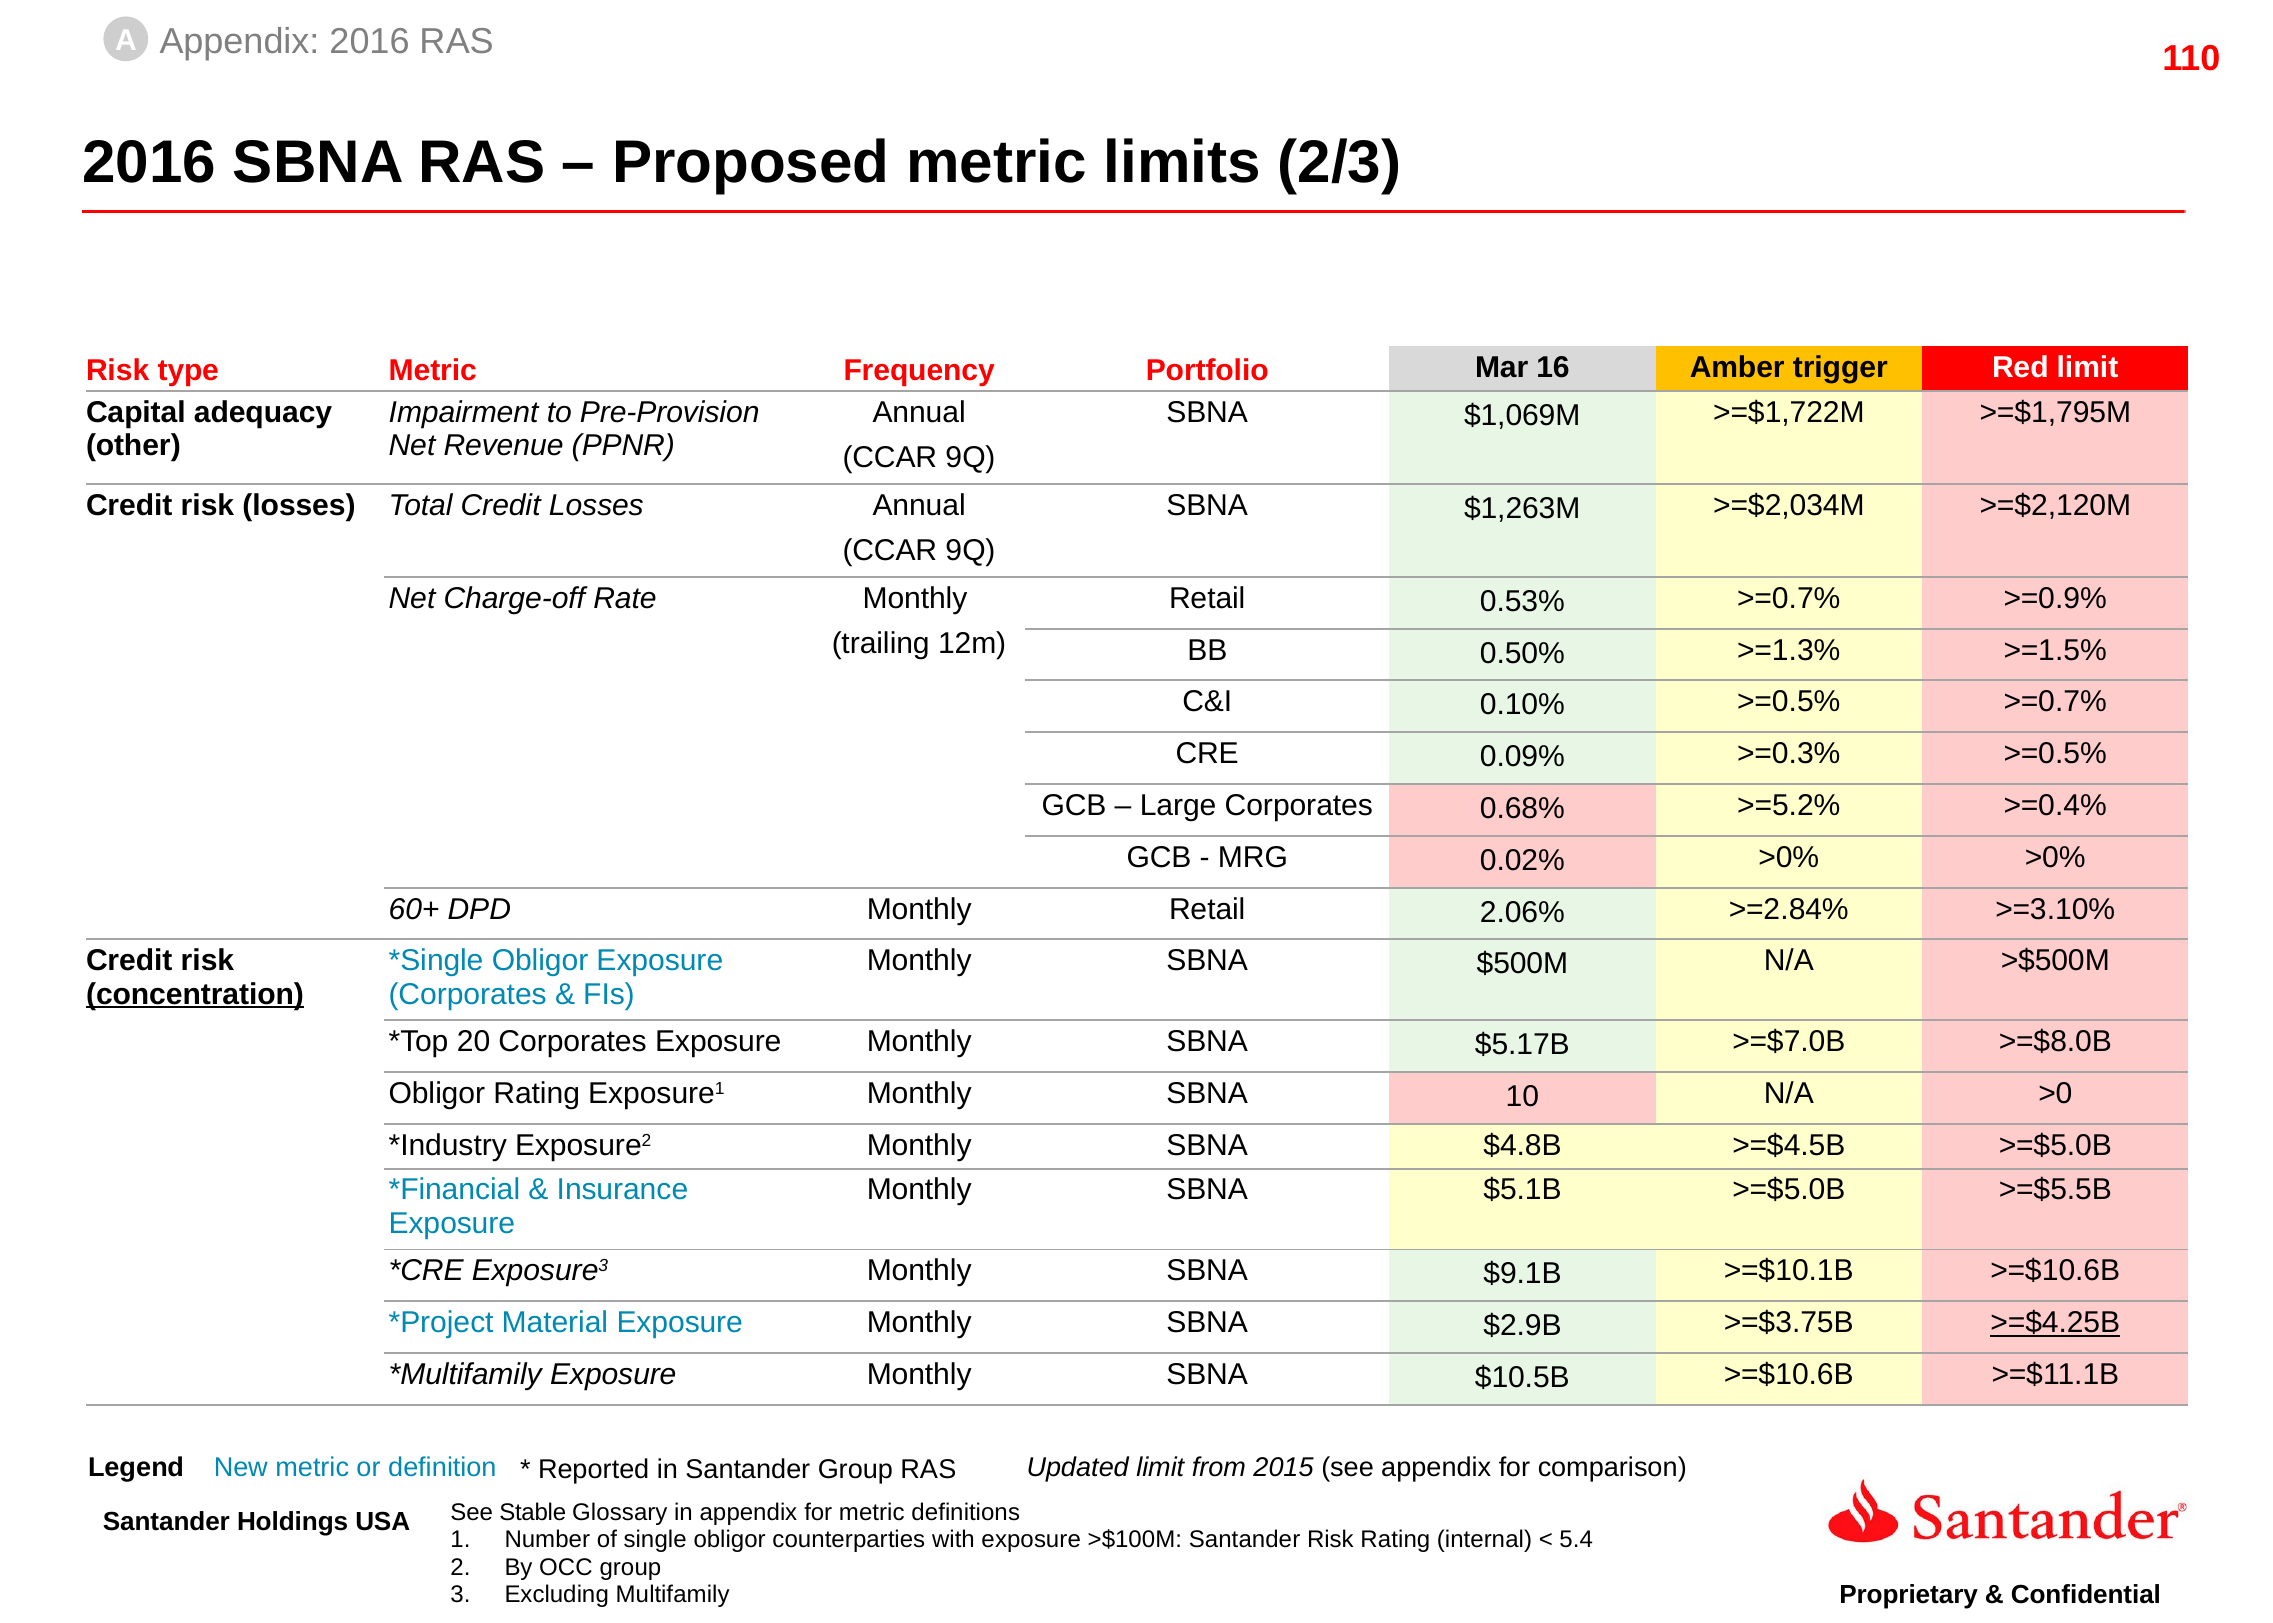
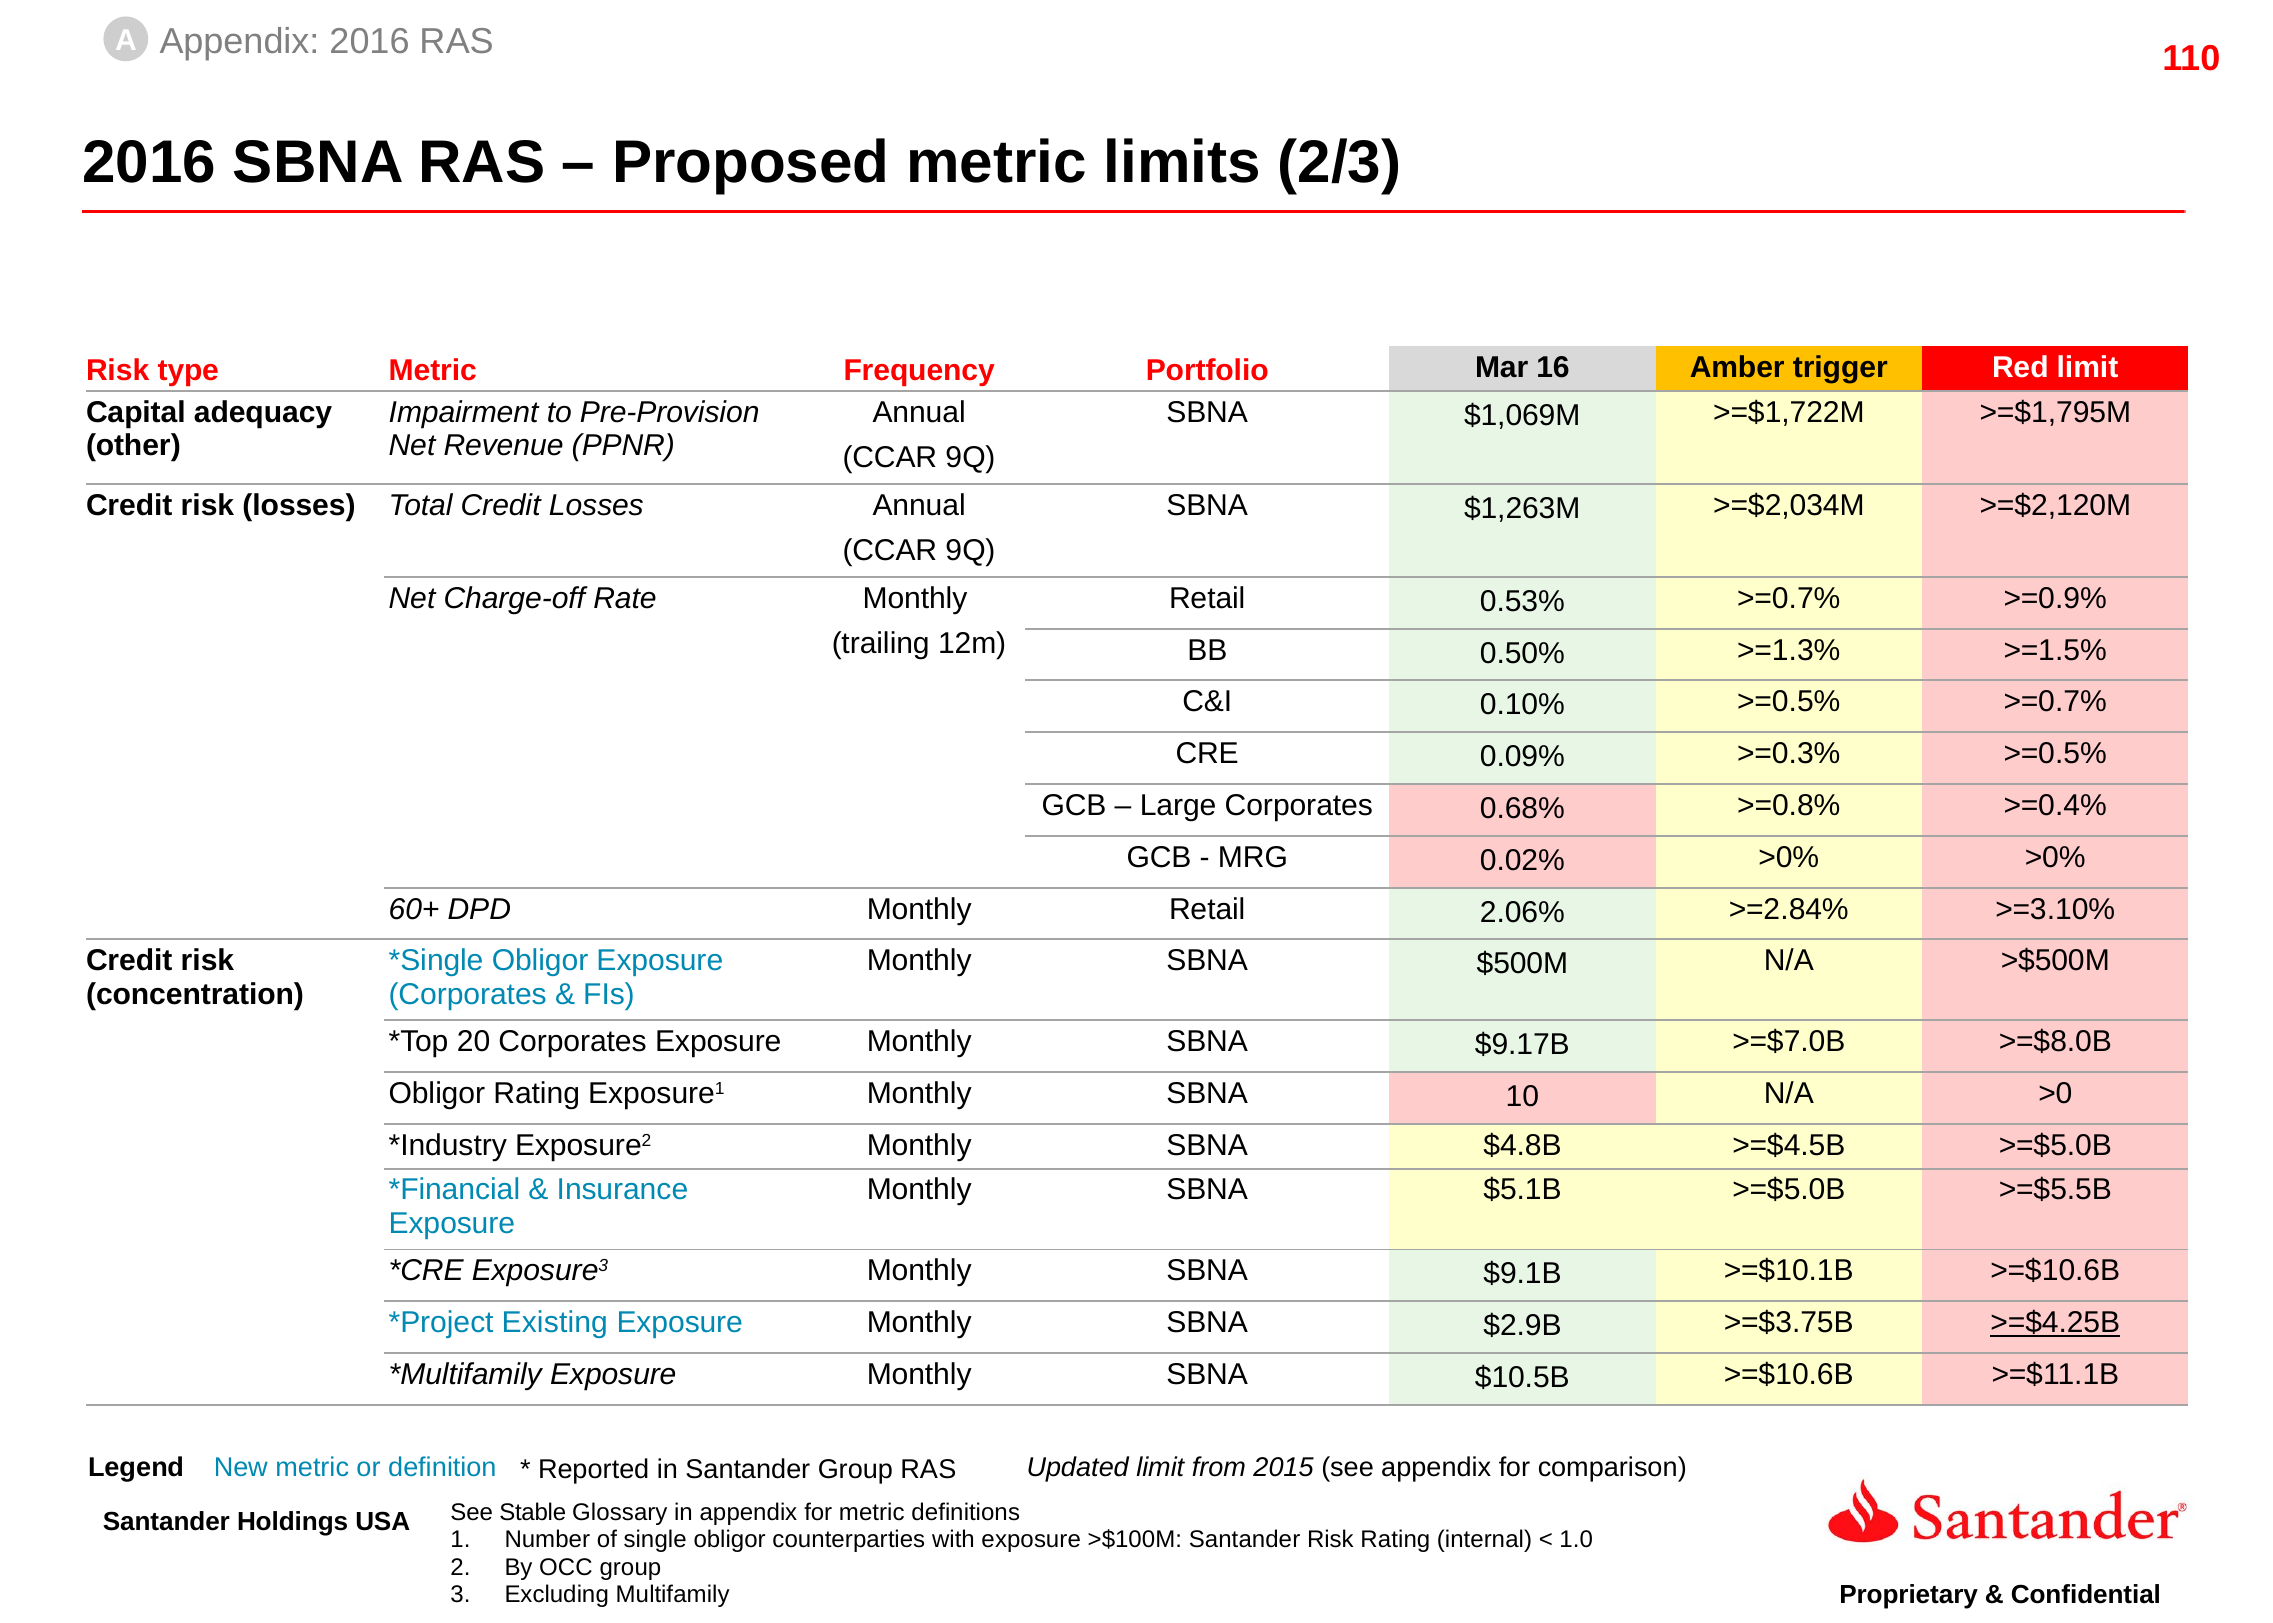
>=5.2%: >=5.2% -> >=0.8%
concentration underline: present -> none
$5.17B: $5.17B -> $9.17B
Material: Material -> Existing
5.4: 5.4 -> 1.0
